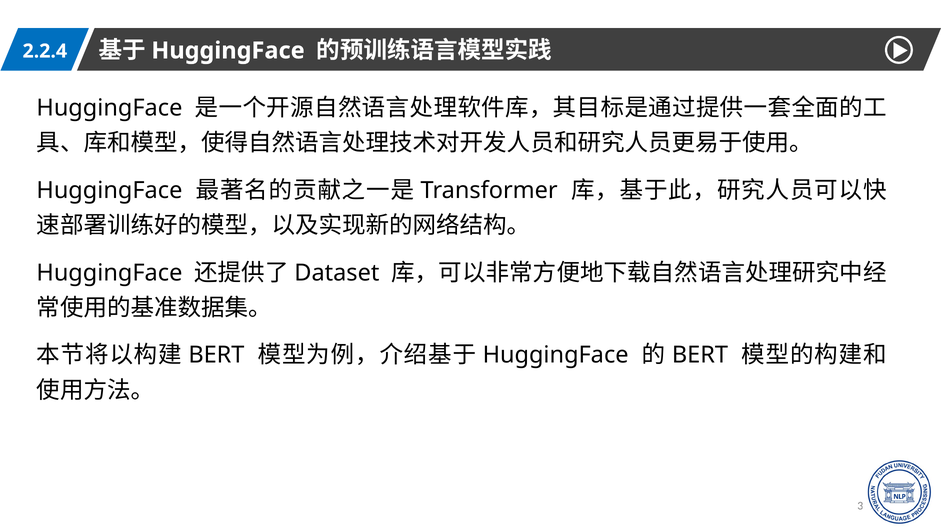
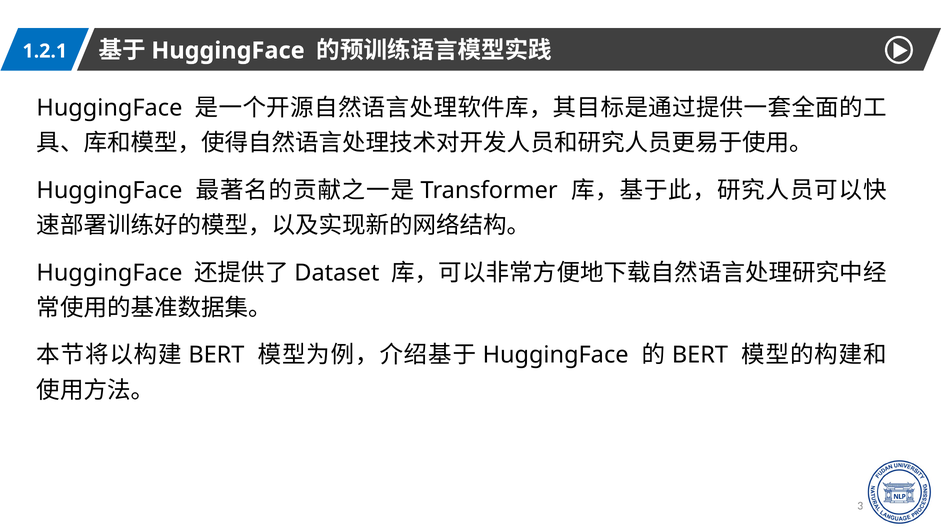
2.2.4: 2.2.4 -> 1.2.1
